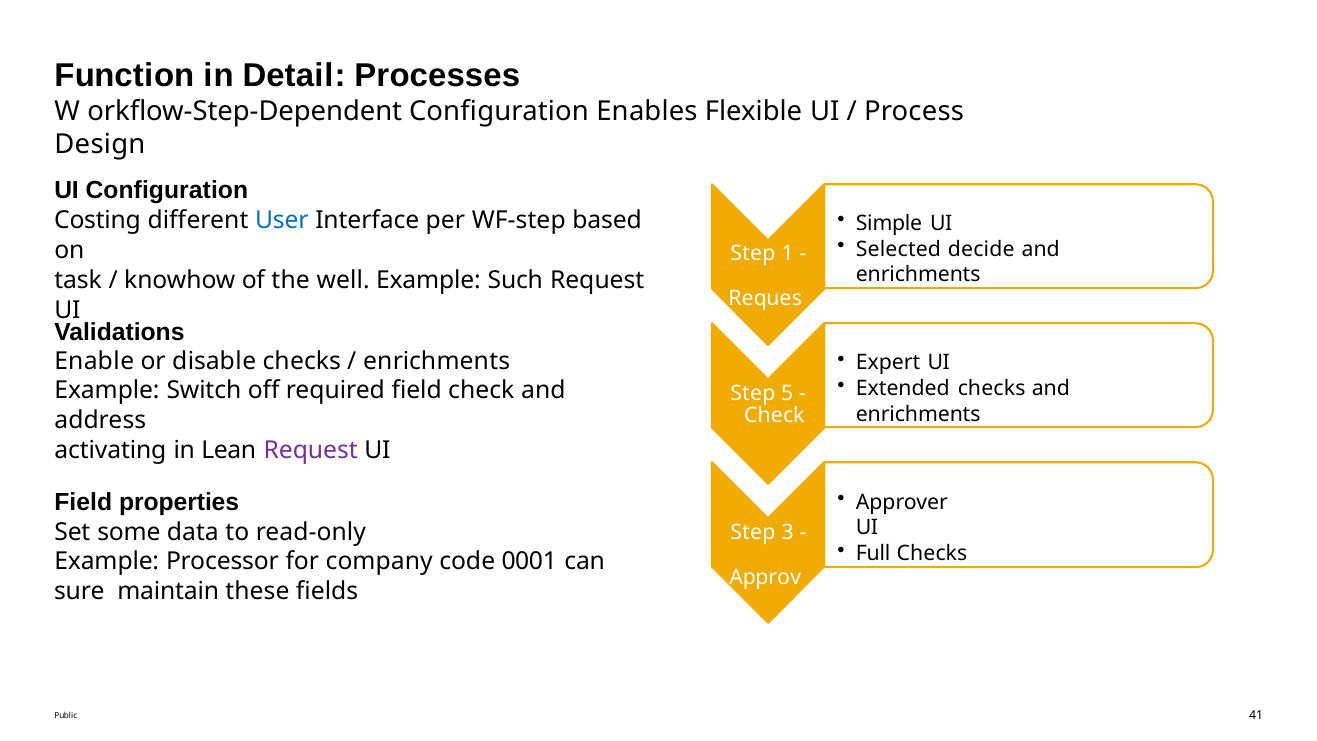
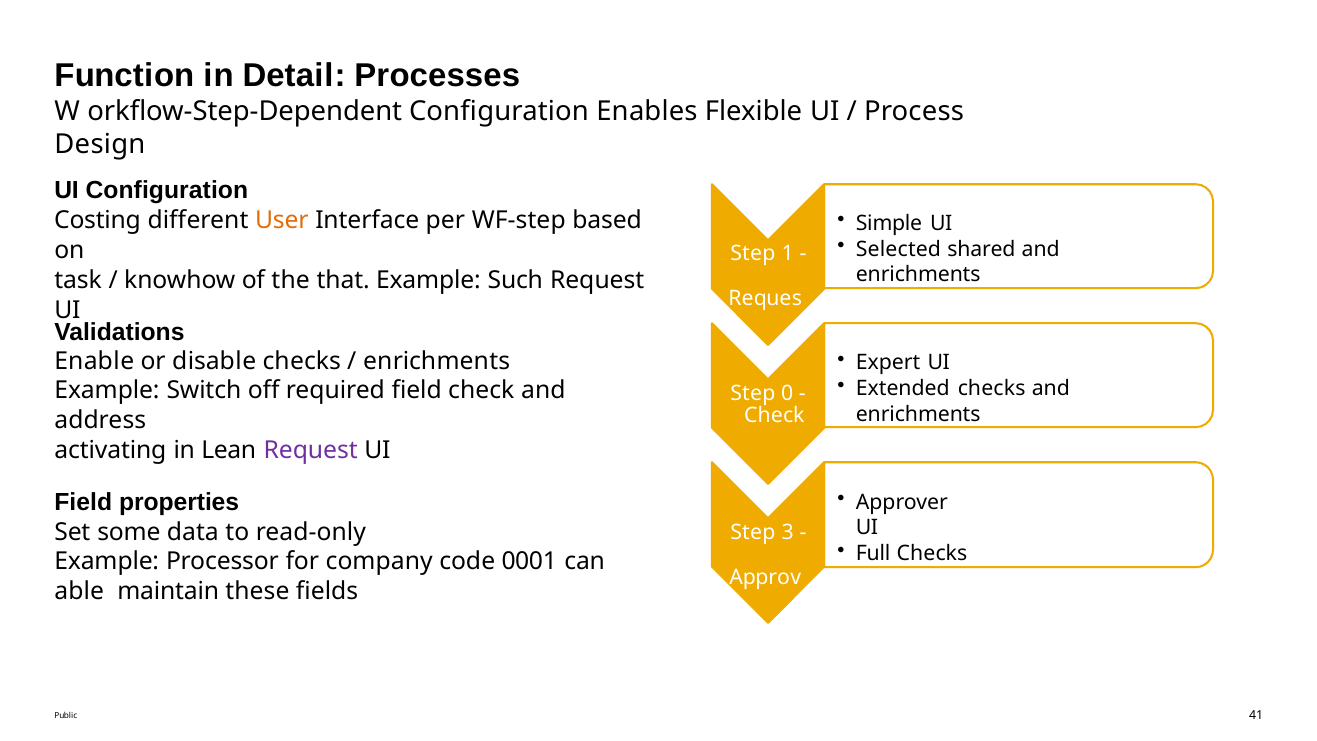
User colour: blue -> orange
decide: decide -> shared
well: well -> that
5: 5 -> 0
sure: sure -> able
